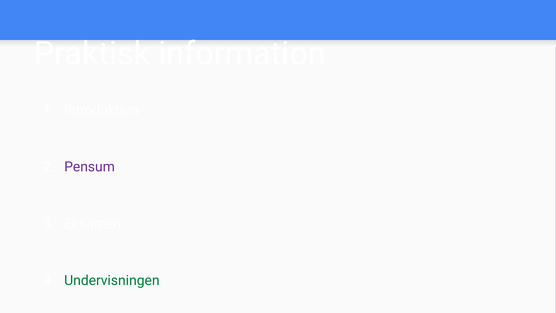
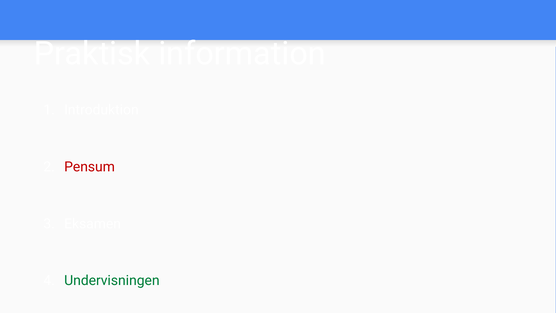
Pensum colour: purple -> red
